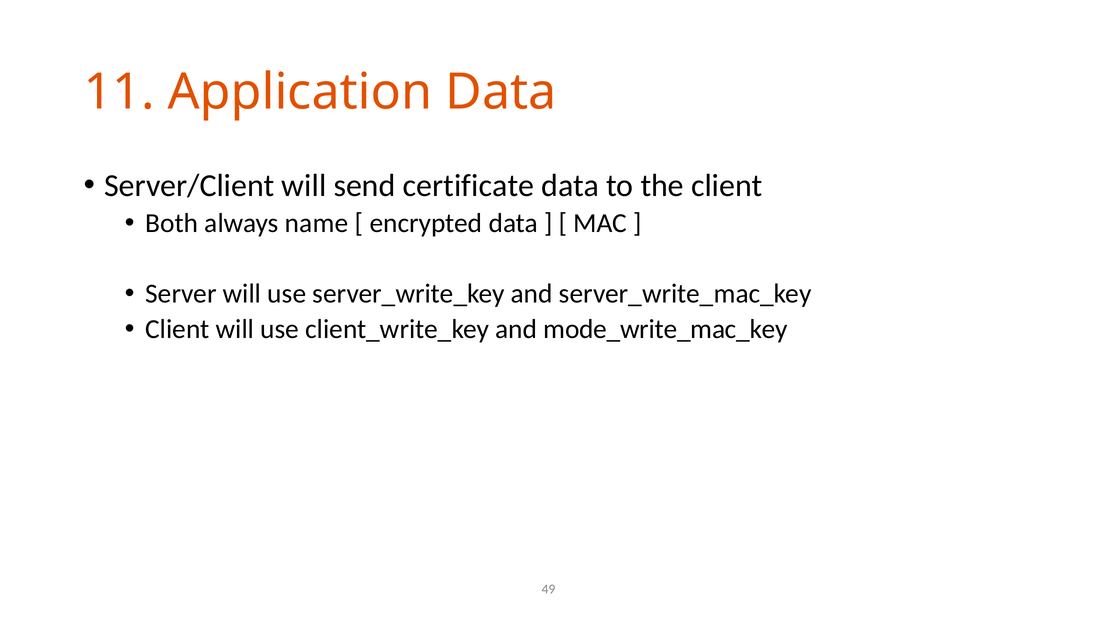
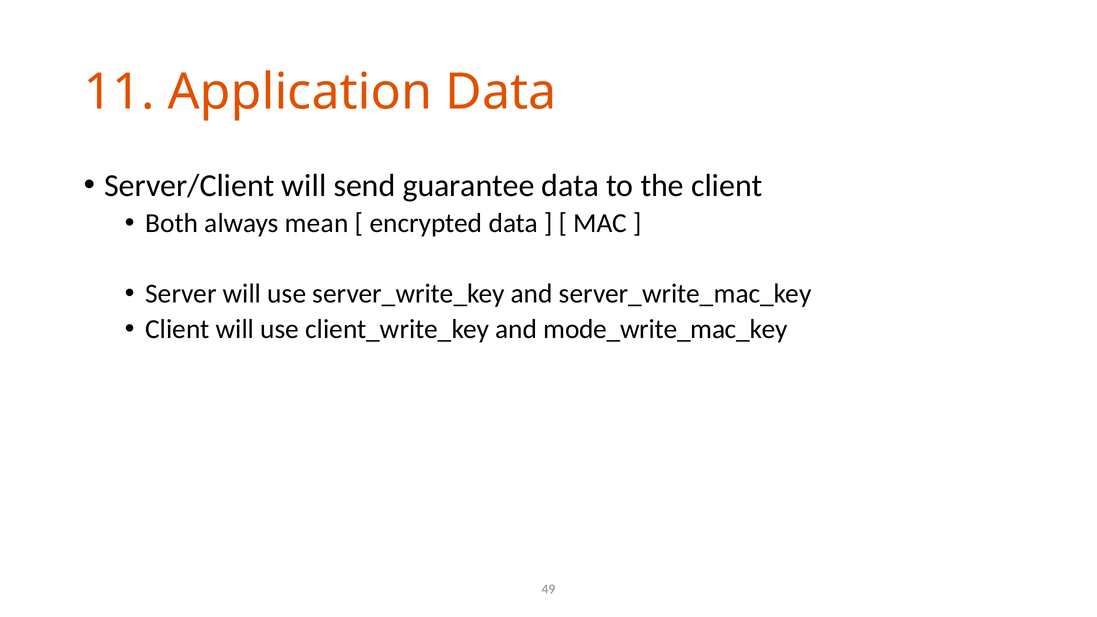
certificate: certificate -> guarantee
name: name -> mean
